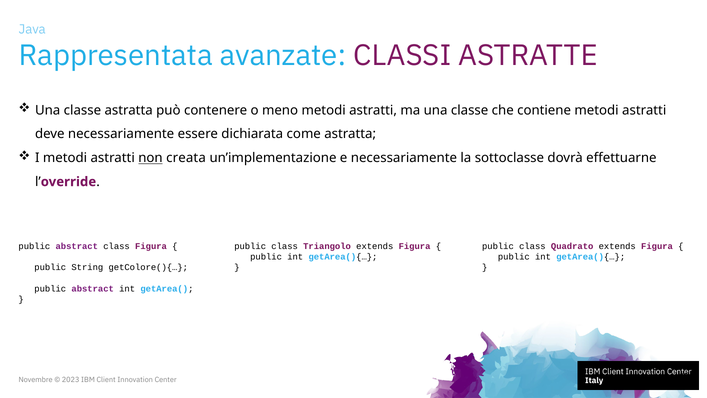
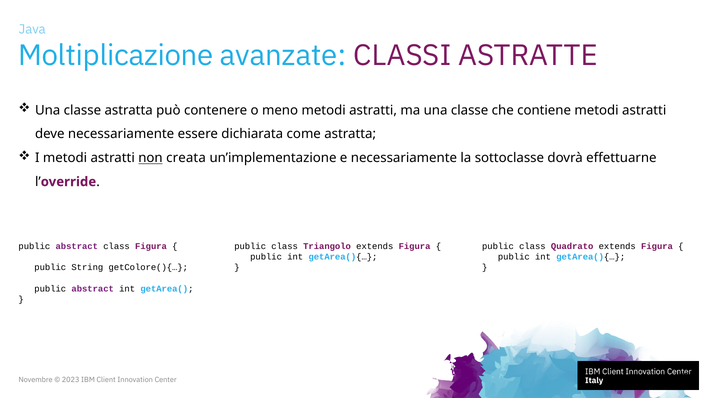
Rappresentata: Rappresentata -> Moltiplicazione
